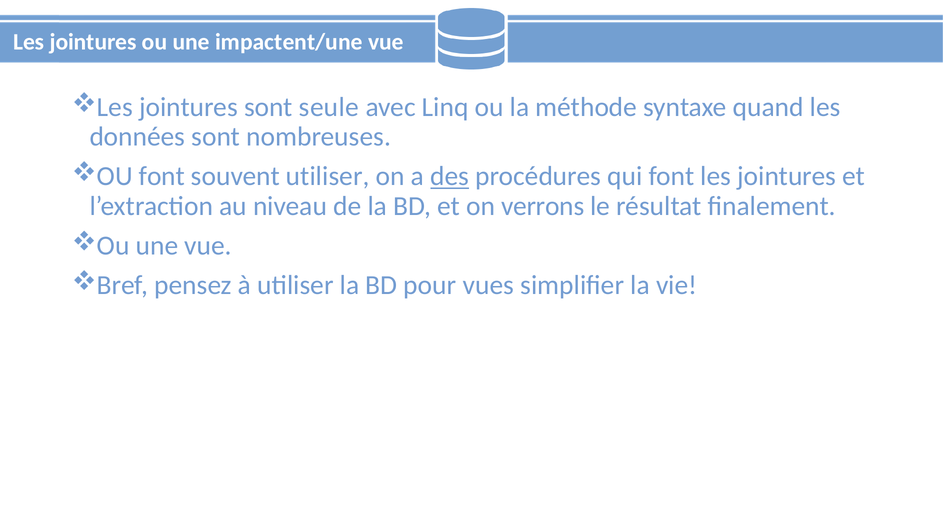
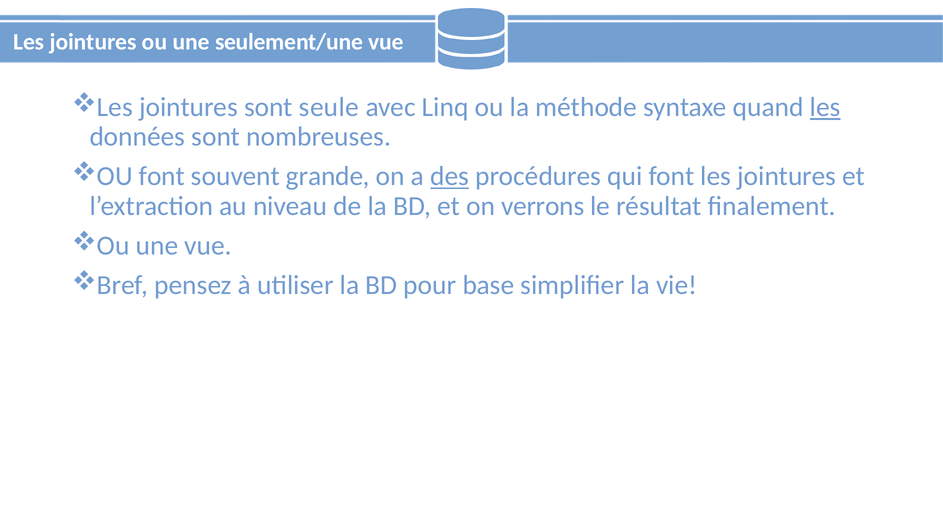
impactent/une: impactent/une -> seulement/une
les at (825, 107) underline: none -> present
souvent utiliser: utiliser -> grande
vues: vues -> base
